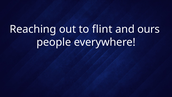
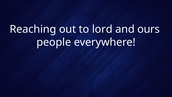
flint: flint -> lord
